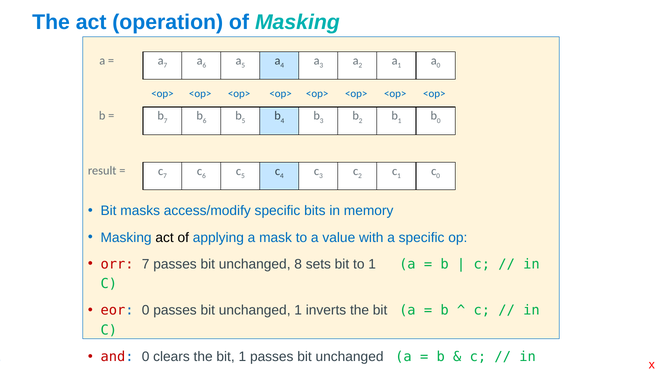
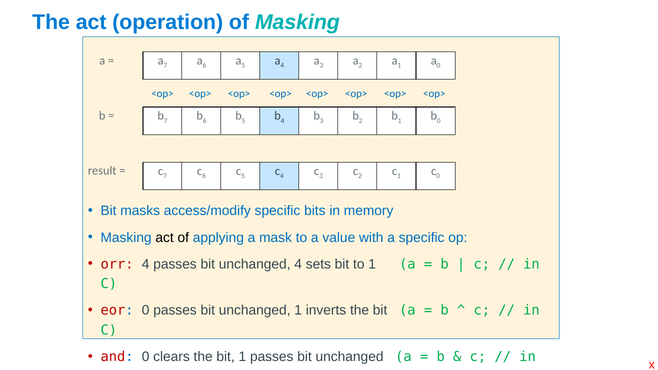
orr 7: 7 -> 4
unchanged 8: 8 -> 4
